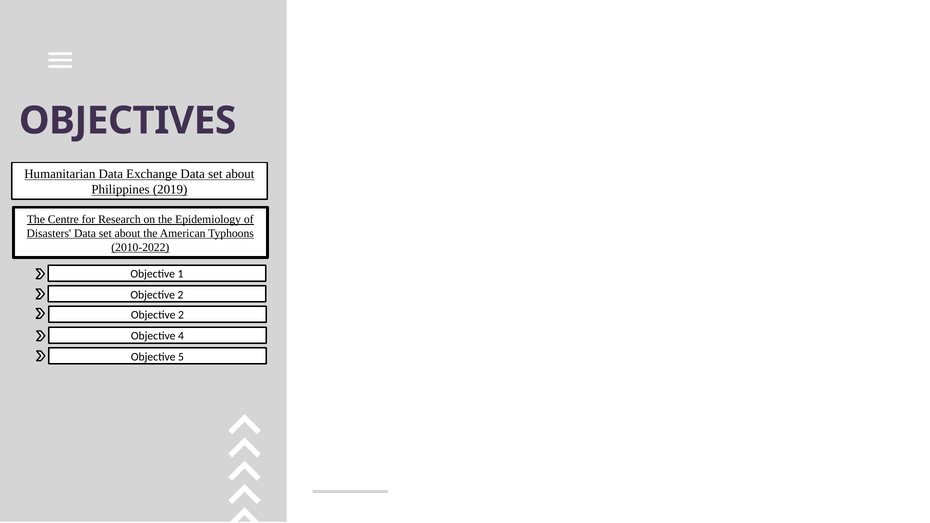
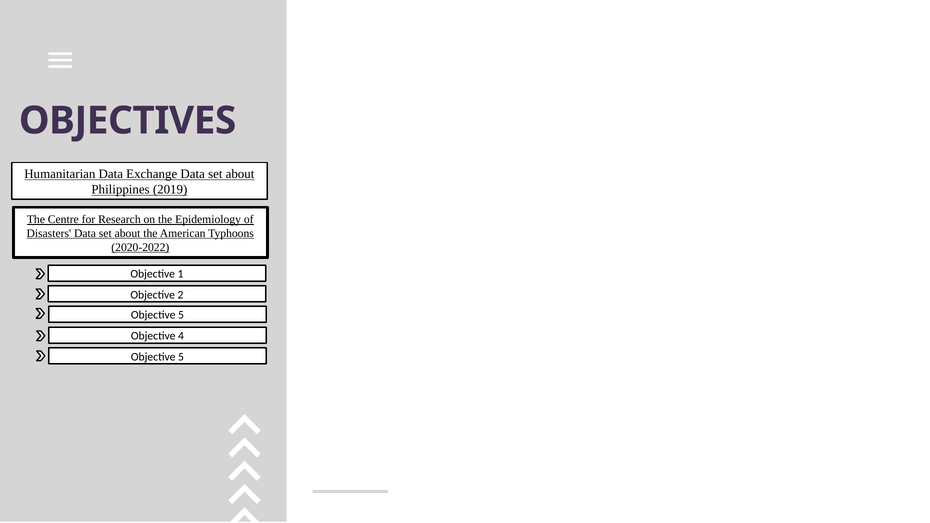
2010-2022: 2010-2022 -> 2020-2022
2 at (181, 315): 2 -> 5
